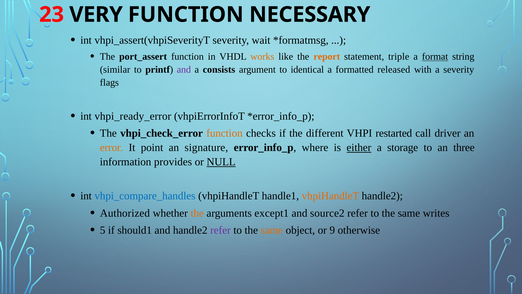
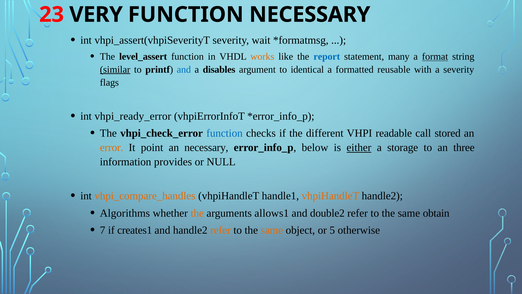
port_assert: port_assert -> level_assert
report colour: orange -> blue
triple: triple -> many
similar underline: none -> present
and at (184, 69) colour: purple -> blue
consists: consists -> disables
released: released -> reusable
function at (225, 133) colour: orange -> blue
restarted: restarted -> readable
driver: driver -> stored
an signature: signature -> necessary
where: where -> below
NULL underline: present -> none
vhpi_compare_handles colour: blue -> orange
Authorized: Authorized -> Algorithms
except1: except1 -> allows1
source2: source2 -> double2
writes: writes -> obtain
5: 5 -> 7
should1: should1 -> creates1
refer at (220, 230) colour: purple -> orange
9: 9 -> 5
